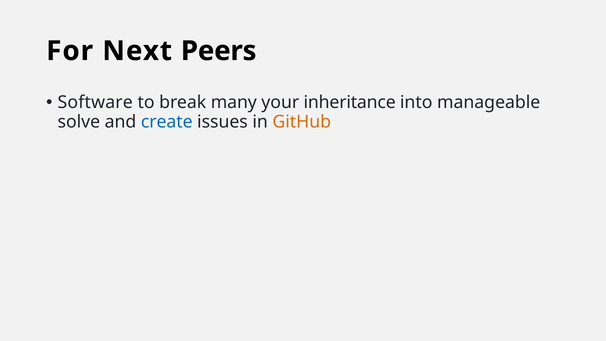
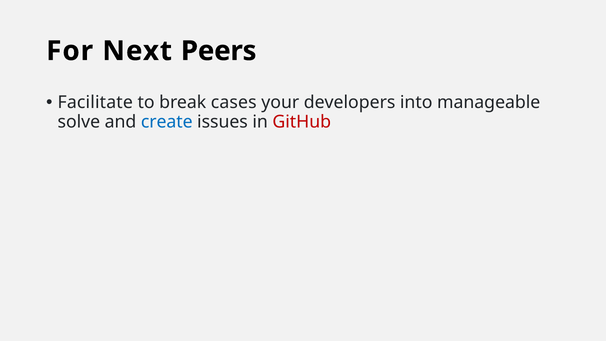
Software: Software -> Facilitate
many: many -> cases
inheritance: inheritance -> developers
GitHub colour: orange -> red
